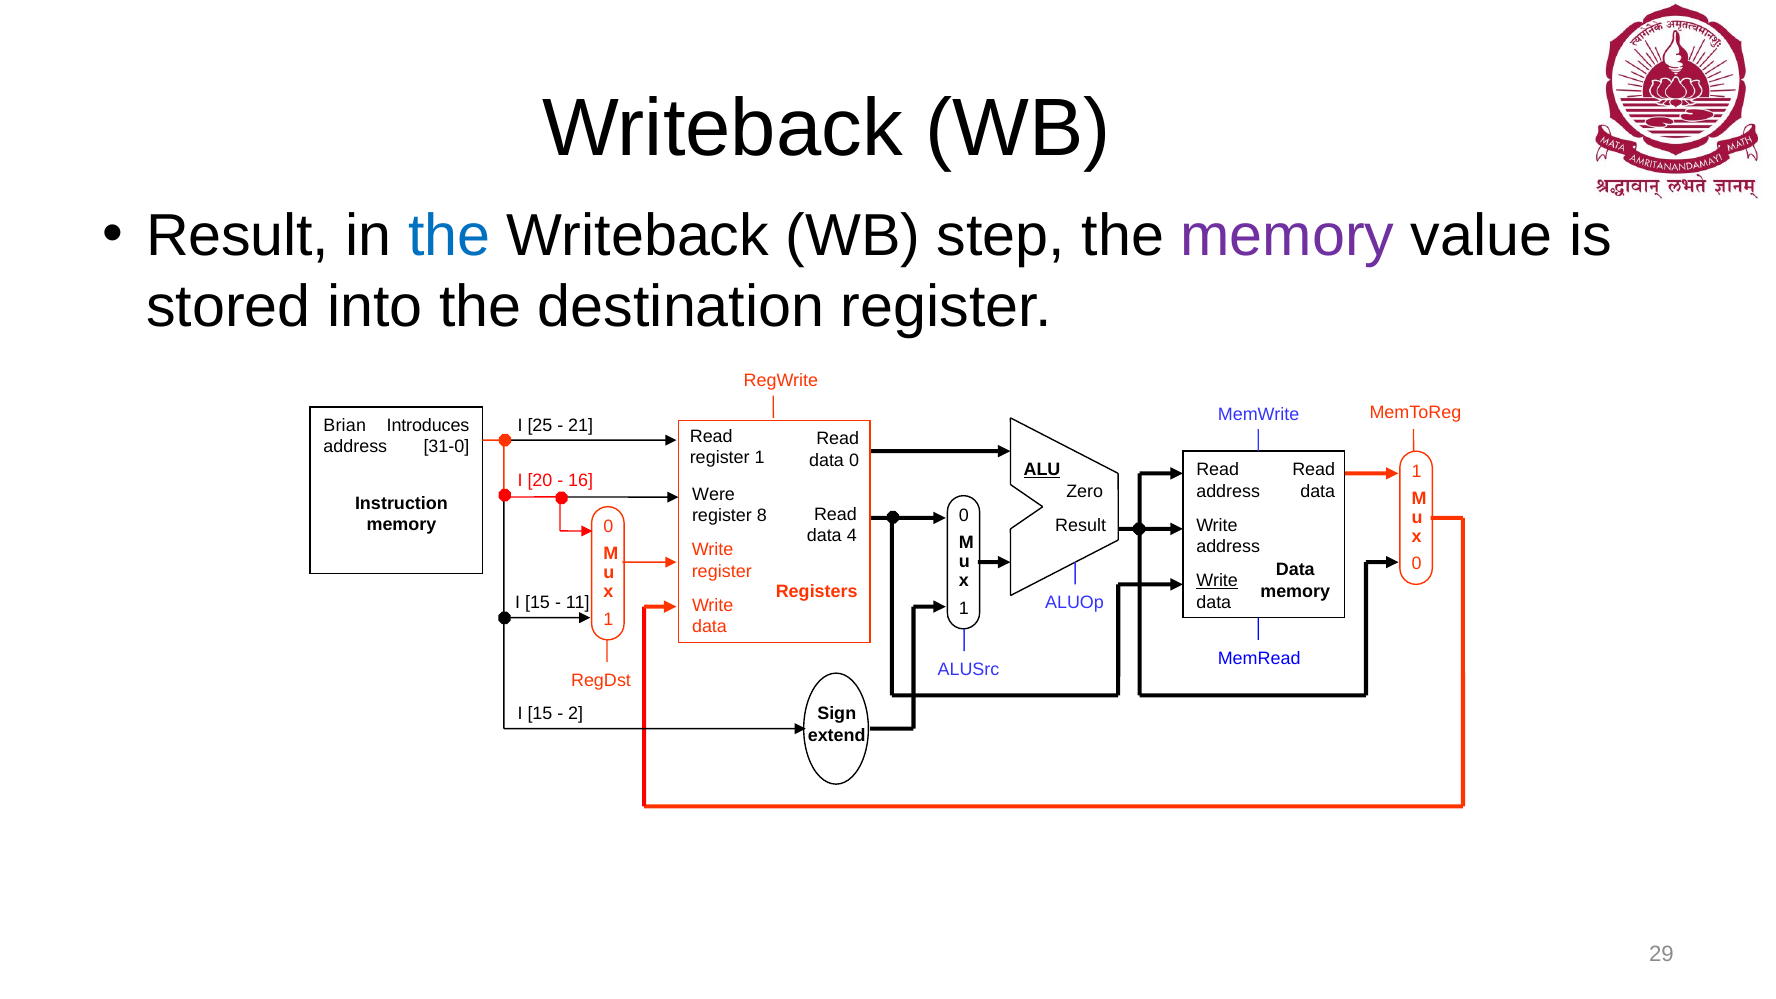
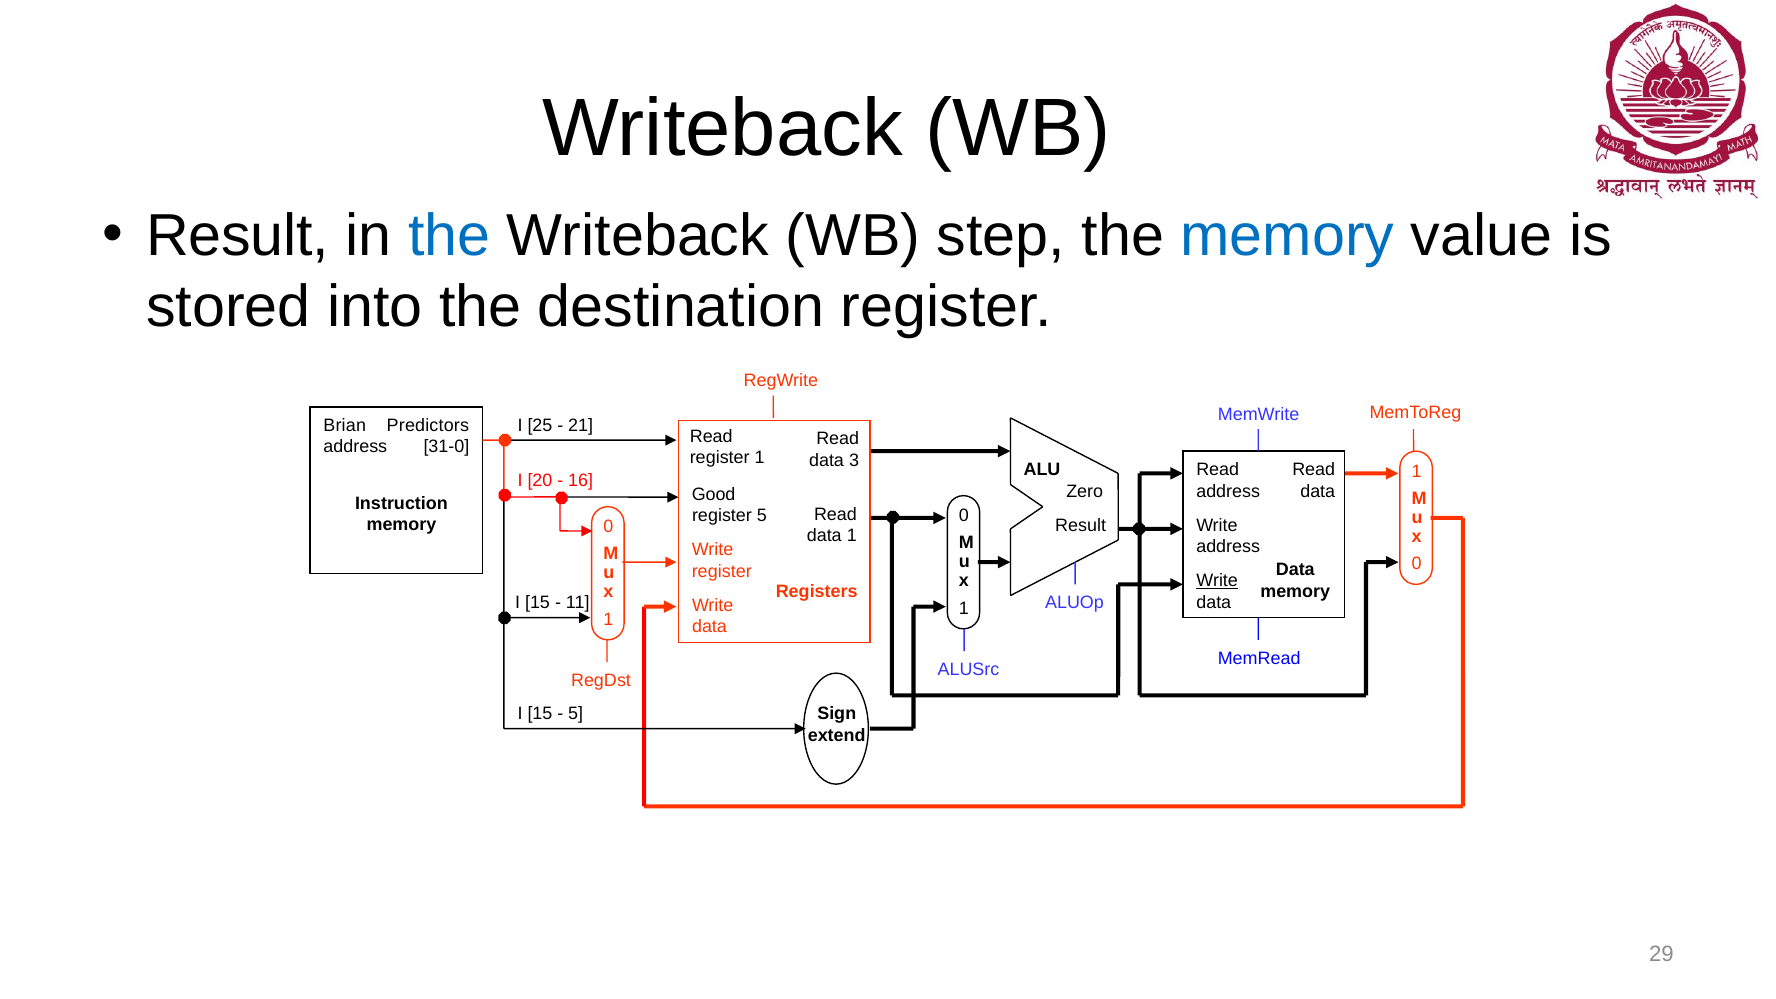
memory at (1287, 236) colour: purple -> blue
Introduces: Introduces -> Predictors
data 0: 0 -> 3
ALU underline: present -> none
Were: Were -> Good
register 8: 8 -> 5
data 4: 4 -> 1
2 at (576, 714): 2 -> 5
